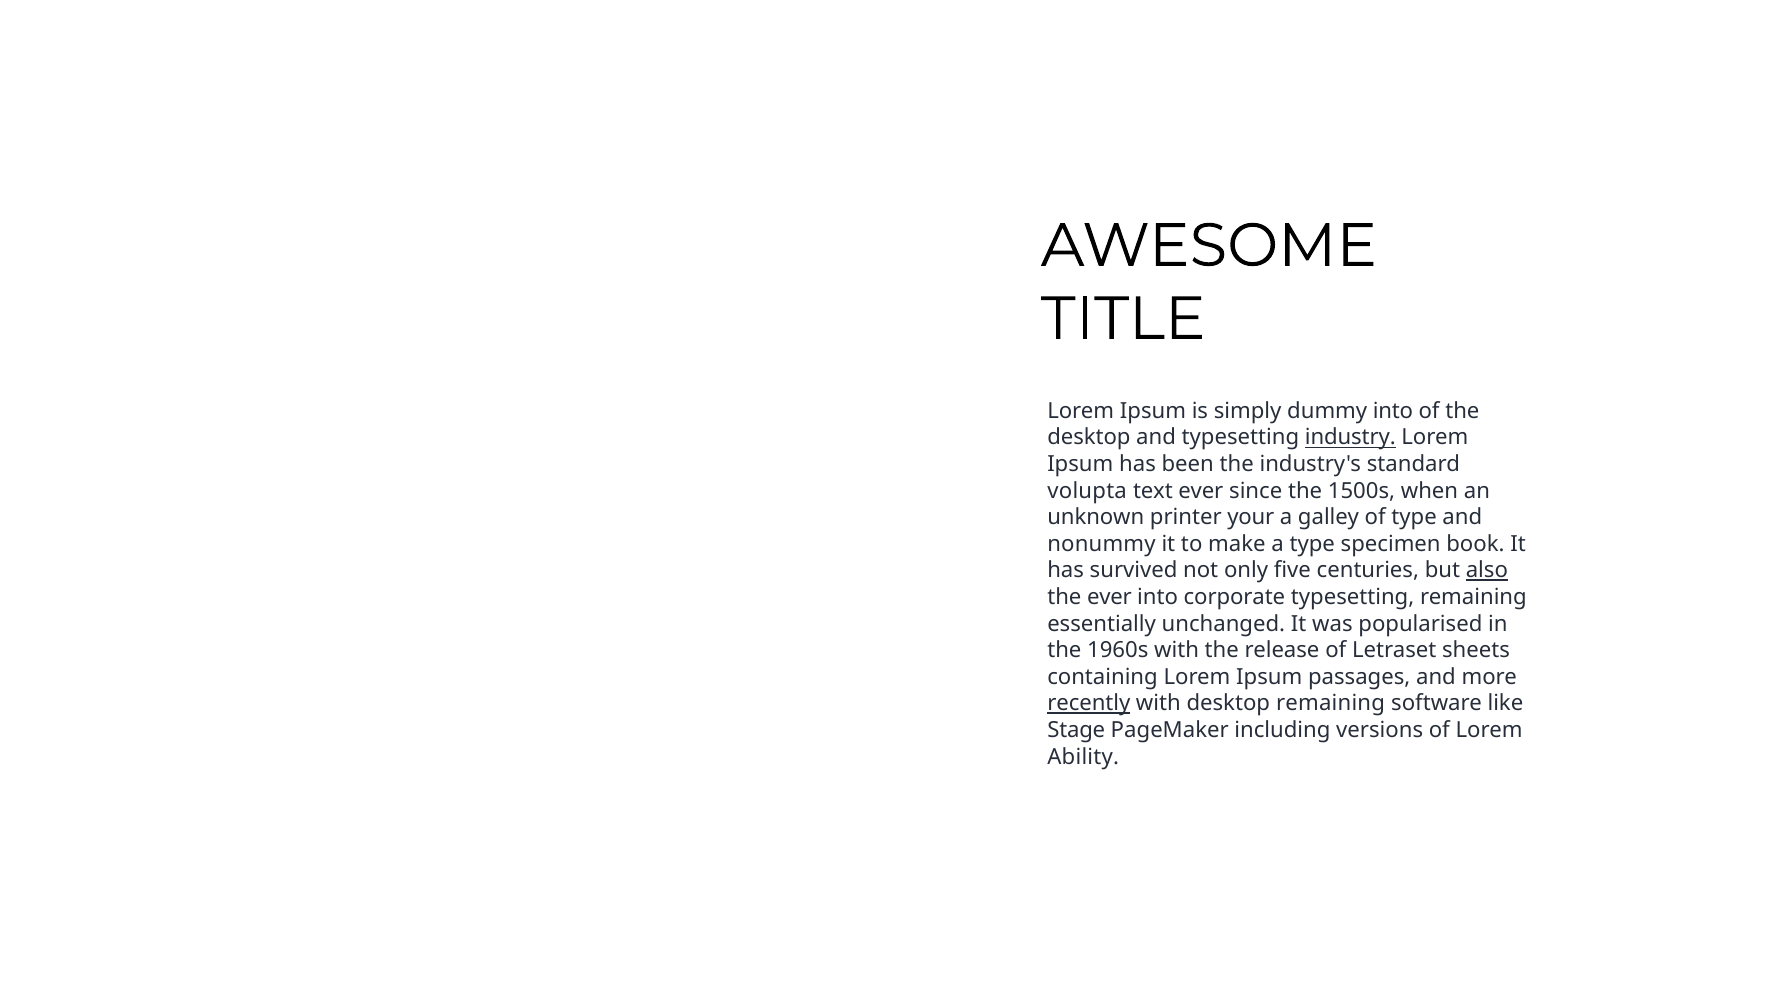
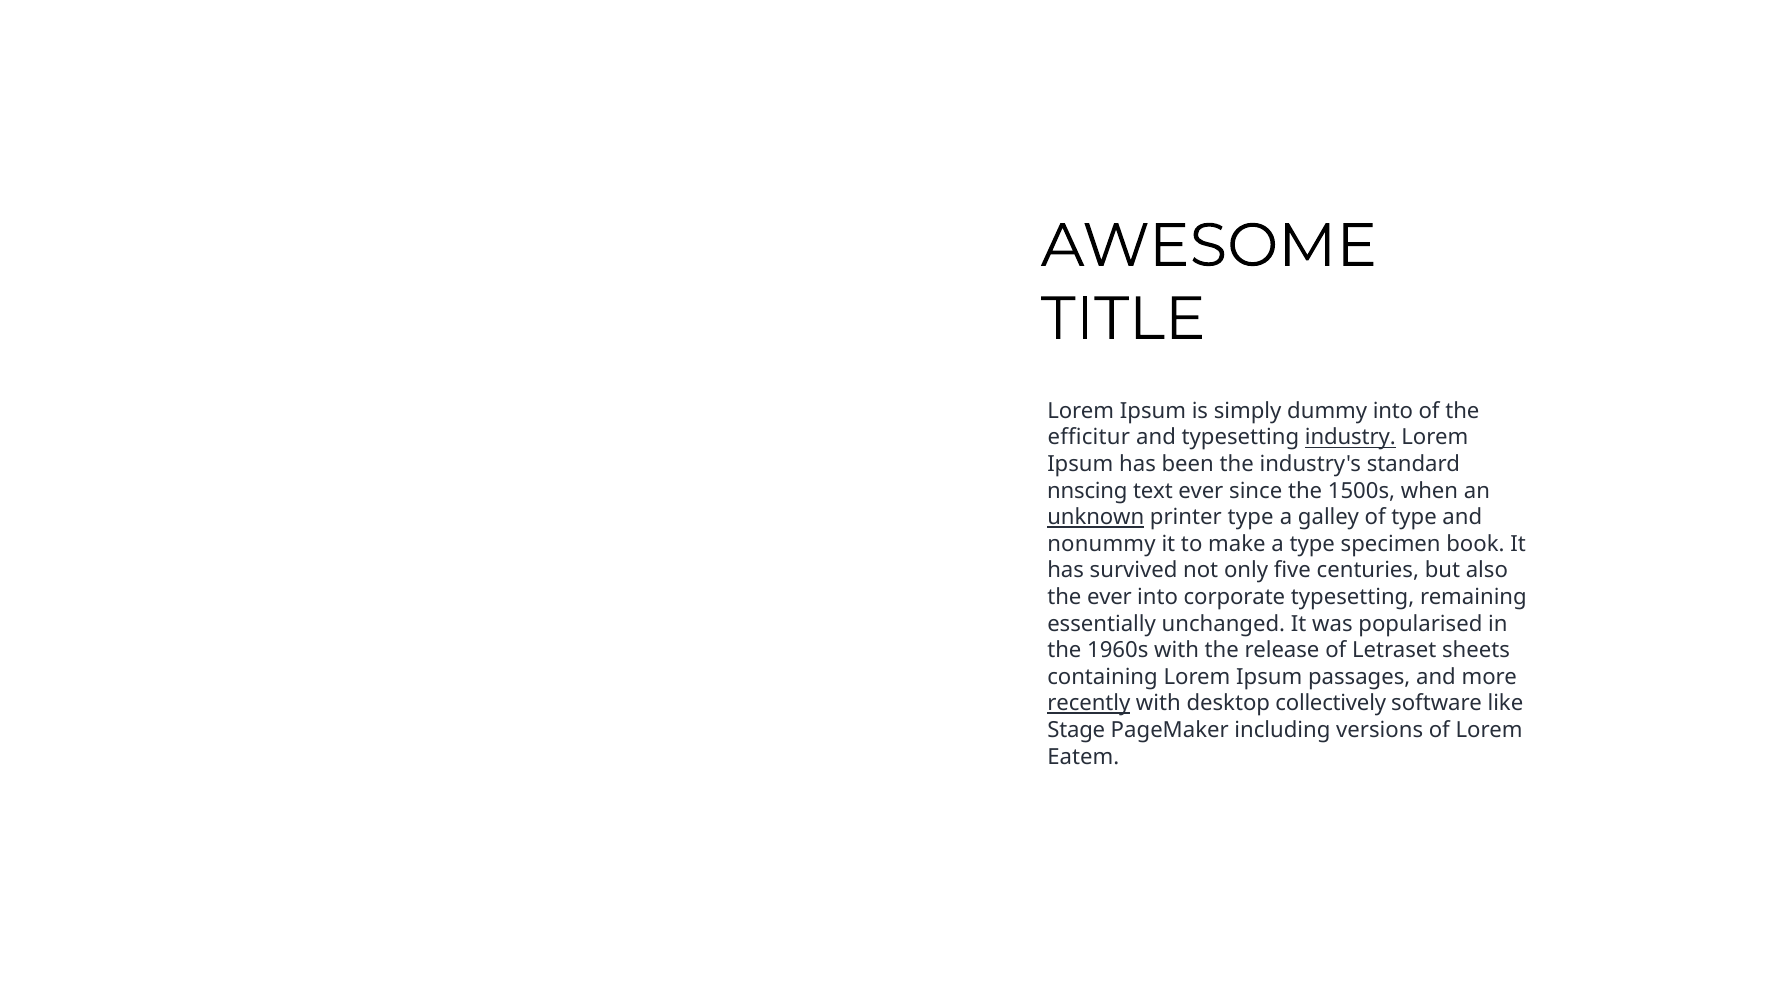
desktop at (1089, 438): desktop -> efficitur
volupta: volupta -> nnscing
unknown underline: none -> present
printer your: your -> type
also underline: present -> none
desktop remaining: remaining -> collectively
Ability: Ability -> Eatem
